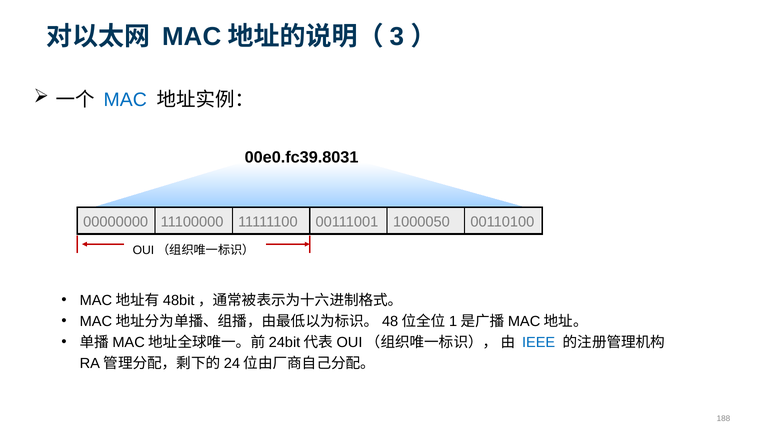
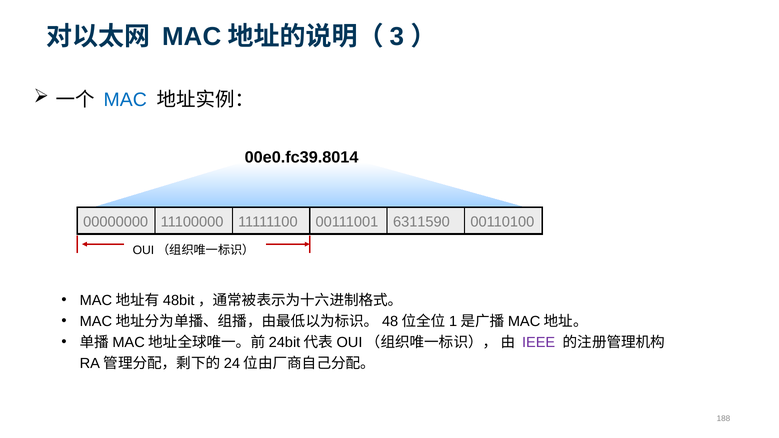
00e0.fc39.8031: 00e0.fc39.8031 -> 00e0.fc39.8014
1000050: 1000050 -> 6311590
IEEE colour: blue -> purple
